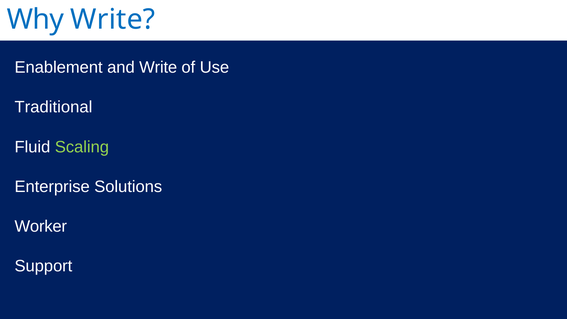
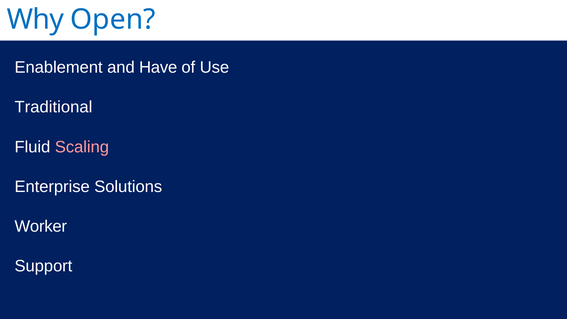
Why Write: Write -> Open
and Write: Write -> Have
Scaling colour: light green -> pink
